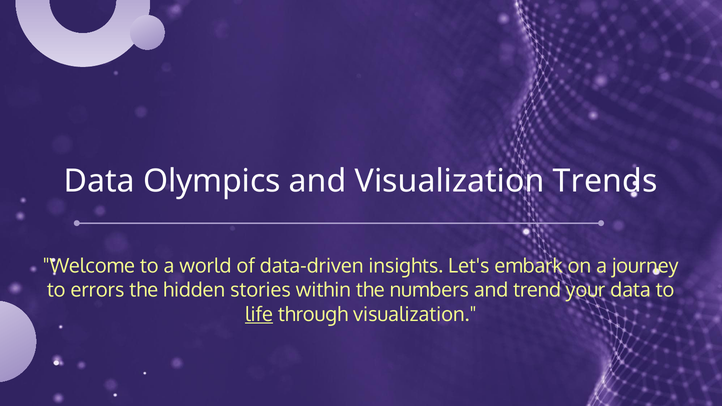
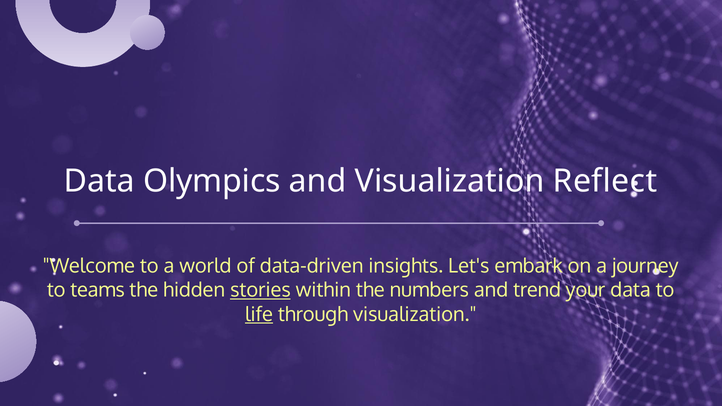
Trends: Trends -> Reflect
errors: errors -> teams
stories underline: none -> present
